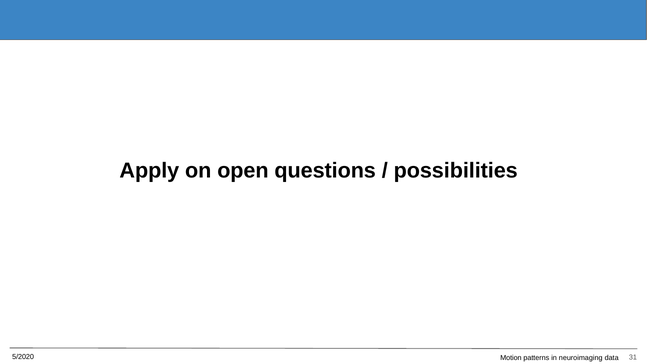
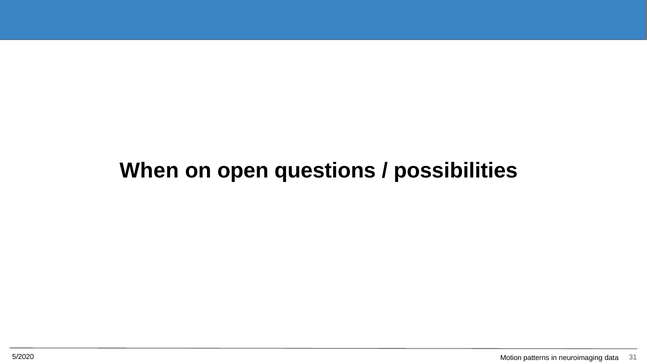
Apply: Apply -> When
